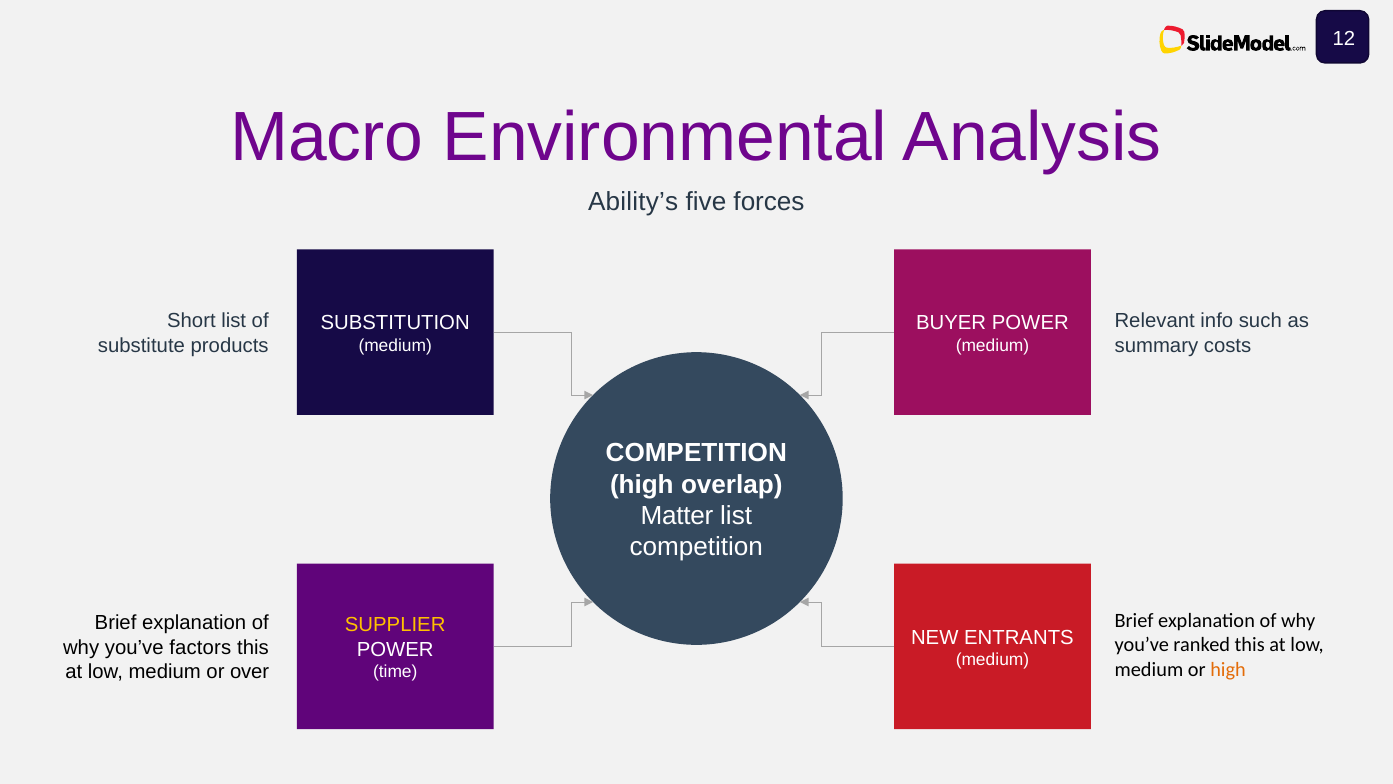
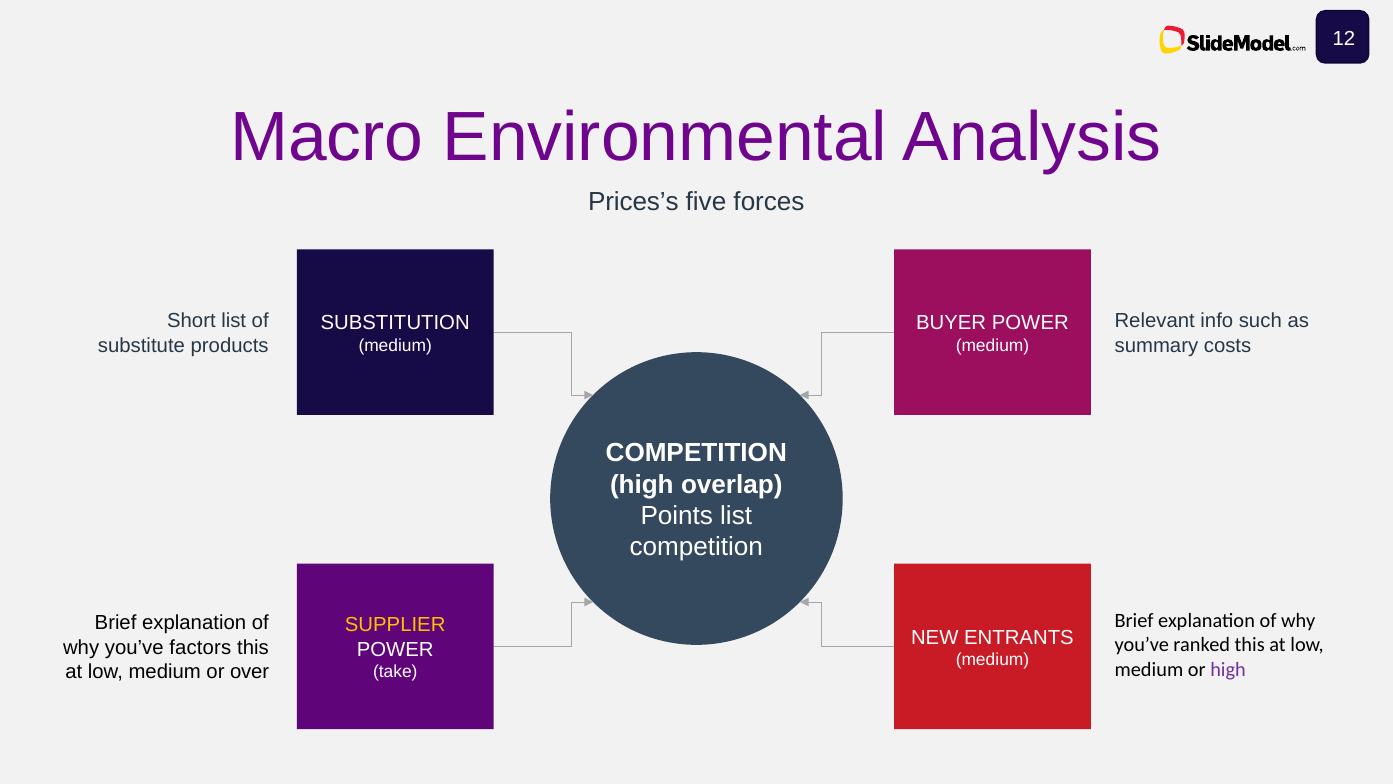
Ability’s: Ability’s -> Prices’s
Matter: Matter -> Points
high at (1228, 669) colour: orange -> purple
time: time -> take
